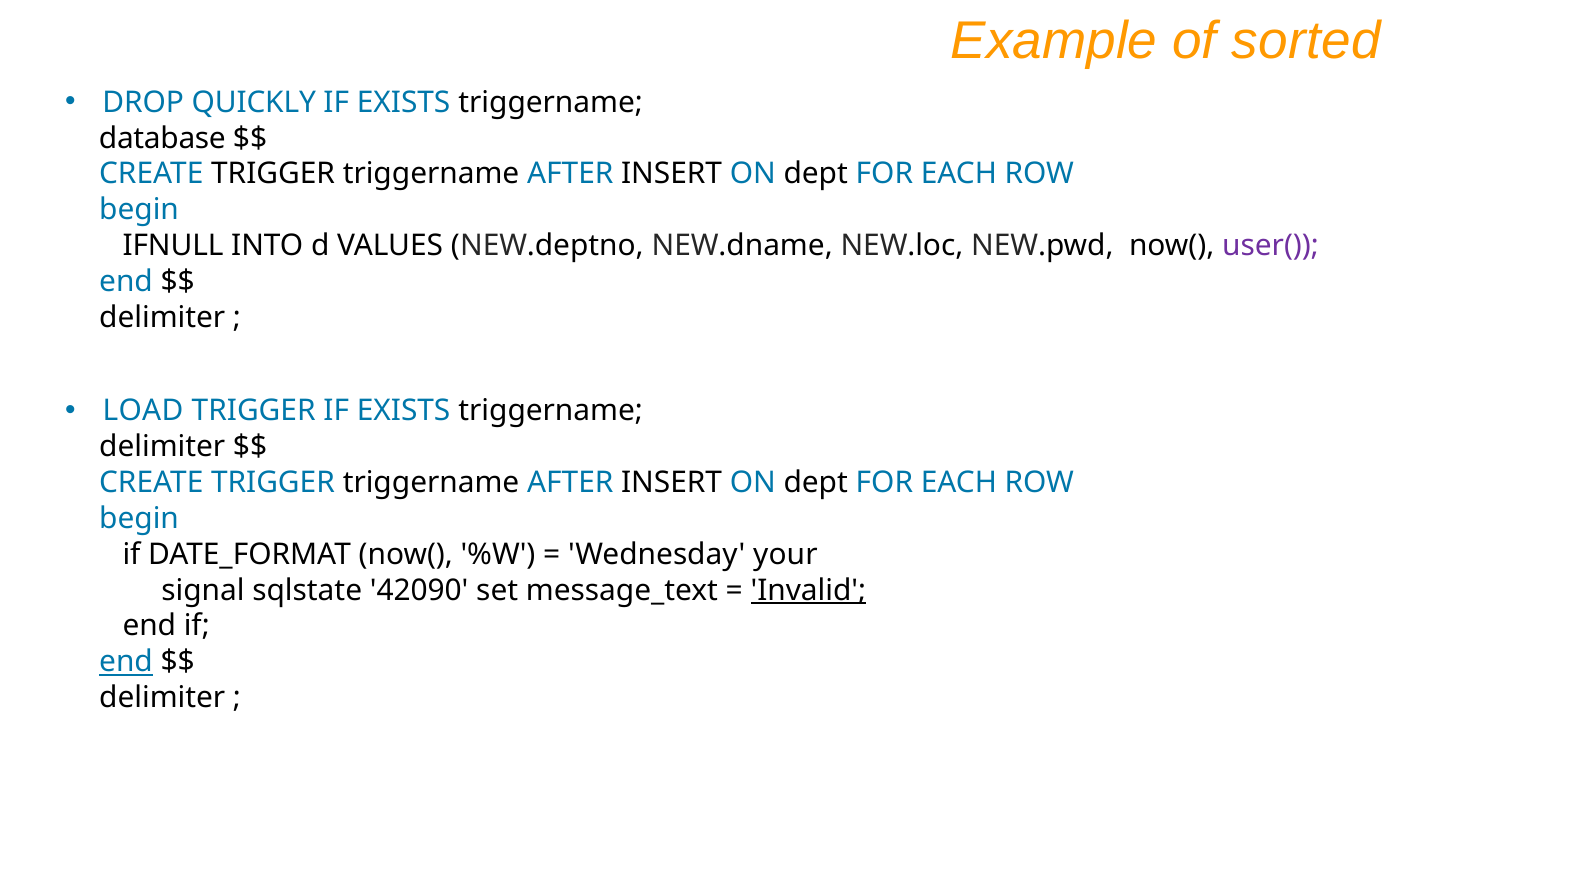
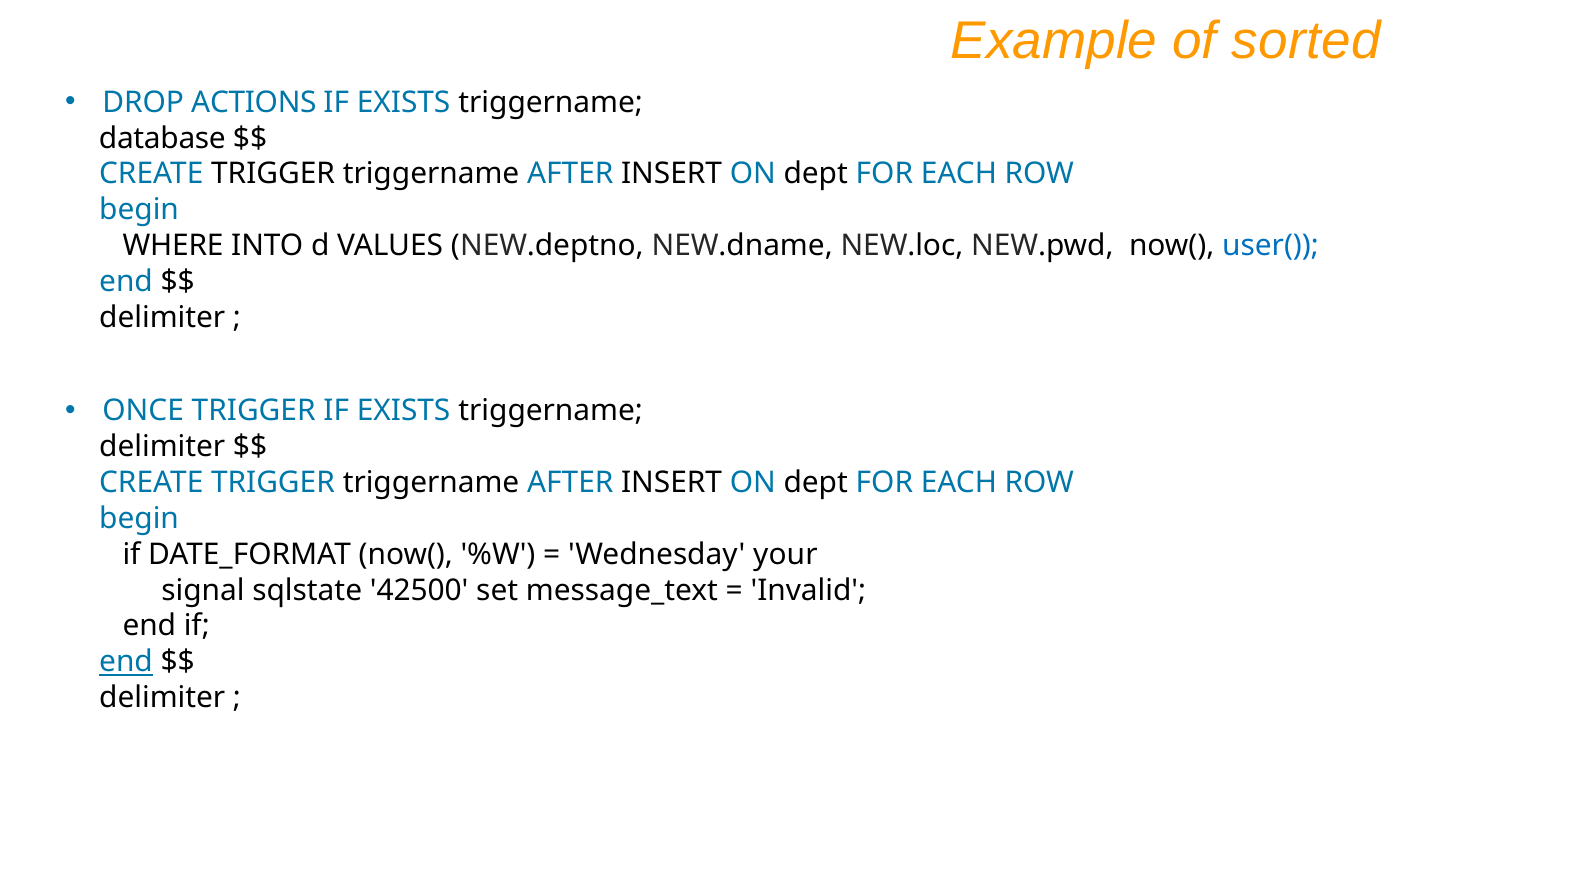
QUICKLY: QUICKLY -> ACTIONS
IFNULL: IFNULL -> WHERE
user( colour: purple -> blue
LOAD: LOAD -> ONCE
42090: 42090 -> 42500
Invalid underline: present -> none
